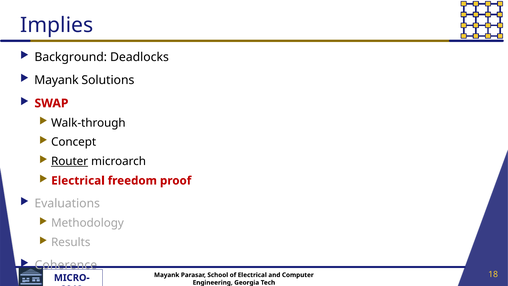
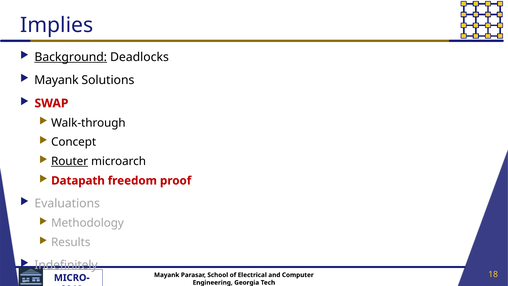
Background underline: none -> present
Electrical at (78, 181): Electrical -> Datapath
Coherence: Coherence -> Indefinitely
